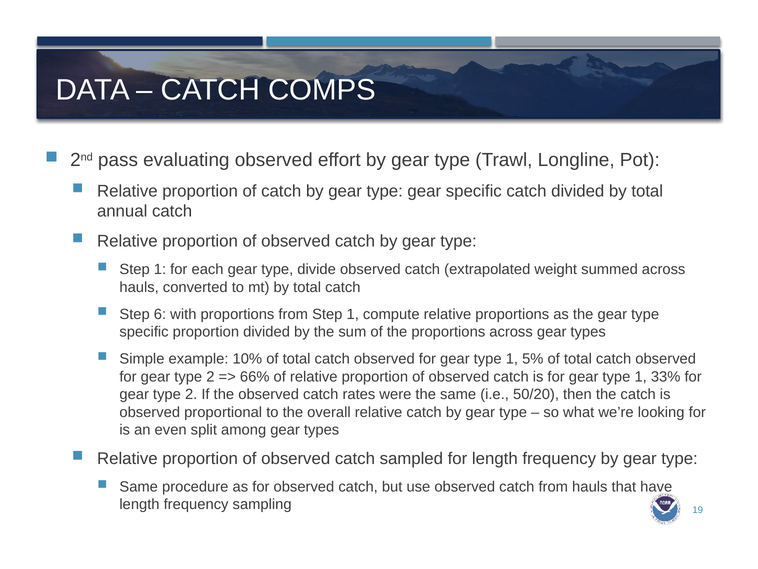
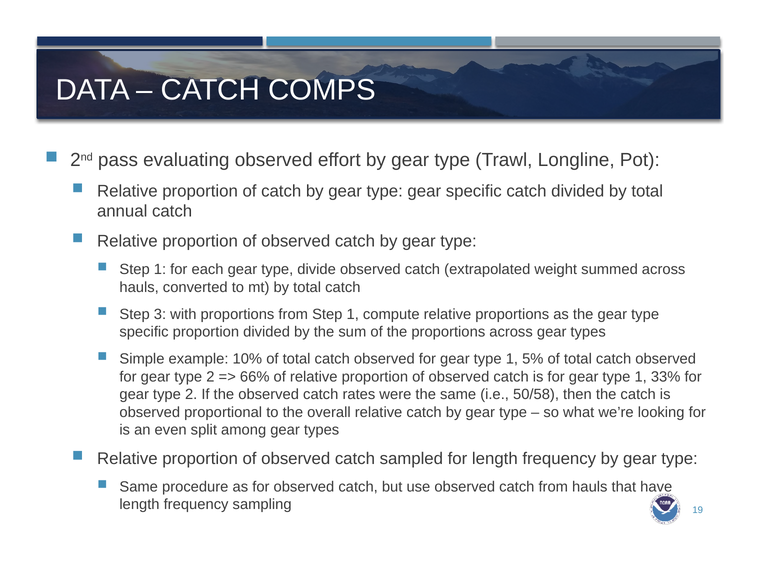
6: 6 -> 3
50/20: 50/20 -> 50/58
